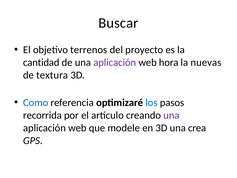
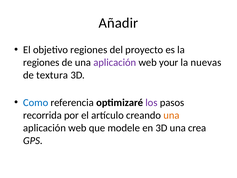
Buscar: Buscar -> Añadir
objetivo terrenos: terrenos -> regiones
cantidad at (41, 62): cantidad -> regiones
hora: hora -> your
los colour: blue -> purple
una at (171, 115) colour: purple -> orange
